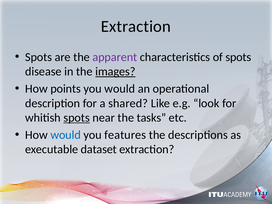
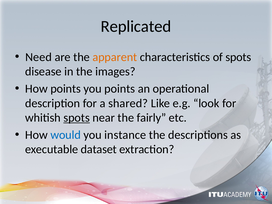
Extraction at (136, 26): Extraction -> Replicated
Spots at (39, 57): Spots -> Need
apparent colour: purple -> orange
images underline: present -> none
you would: would -> points
tasks: tasks -> fairly
features: features -> instance
